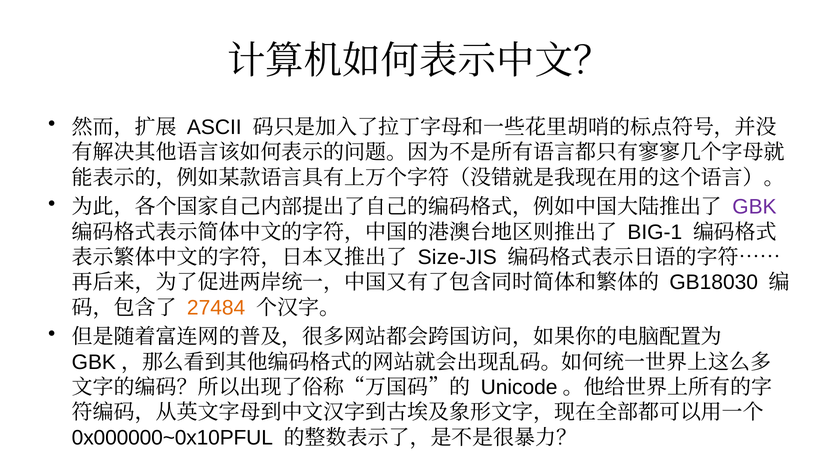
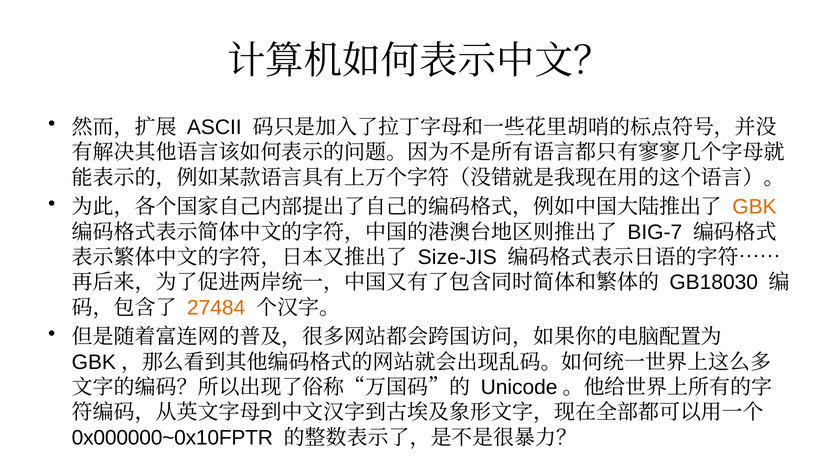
GBK colour: purple -> orange
BIG-1: BIG-1 -> BIG-7
0x000000~0x10PFUL: 0x000000~0x10PFUL -> 0x000000~0x10FPTR
